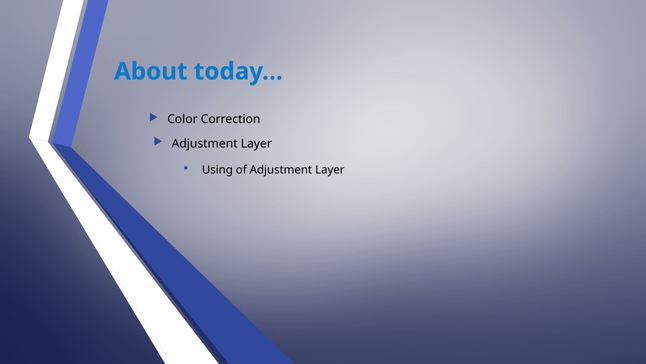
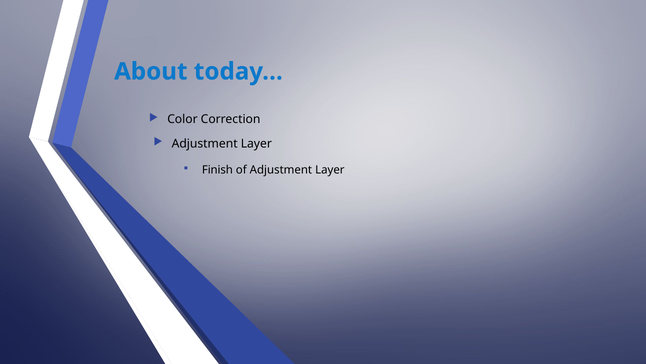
Using: Using -> Finish
